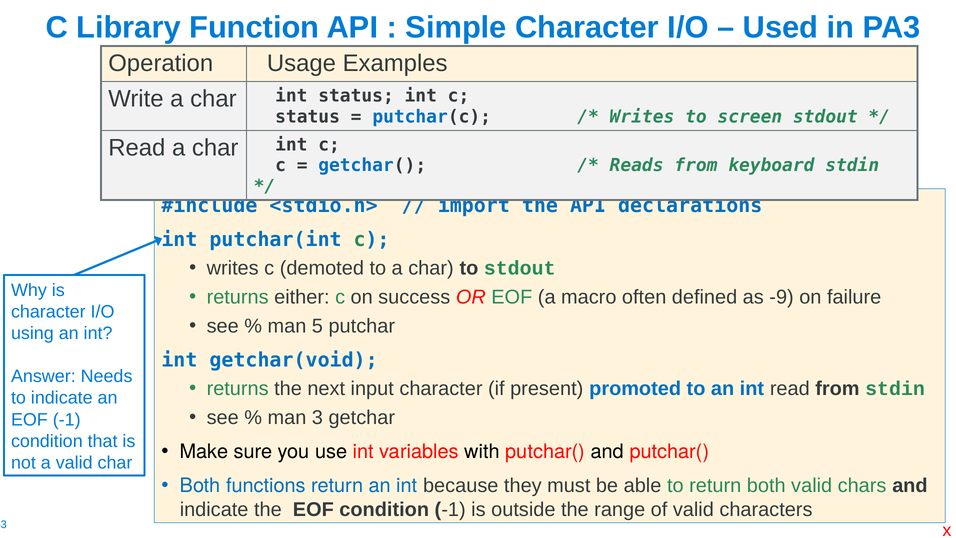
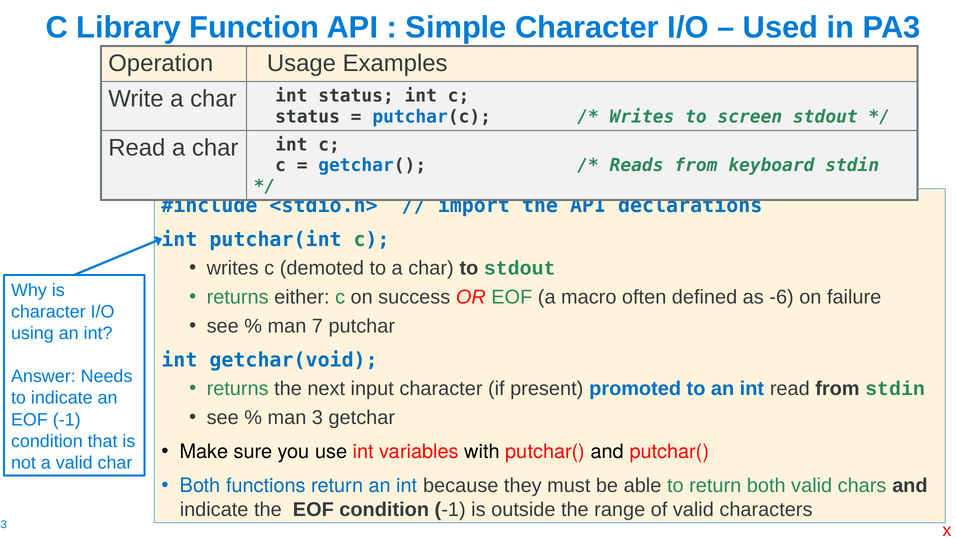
-9: -9 -> -6
5: 5 -> 7
